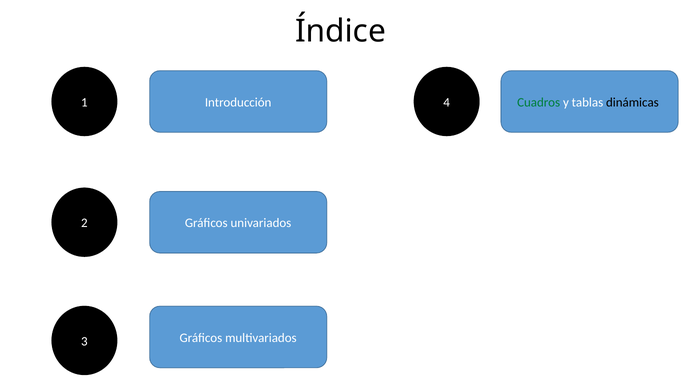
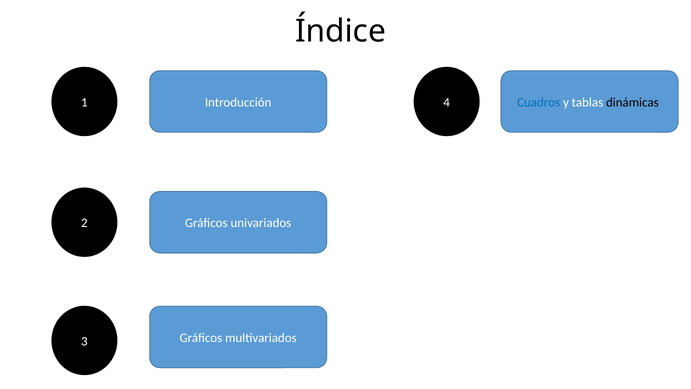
Cuadros colour: green -> blue
